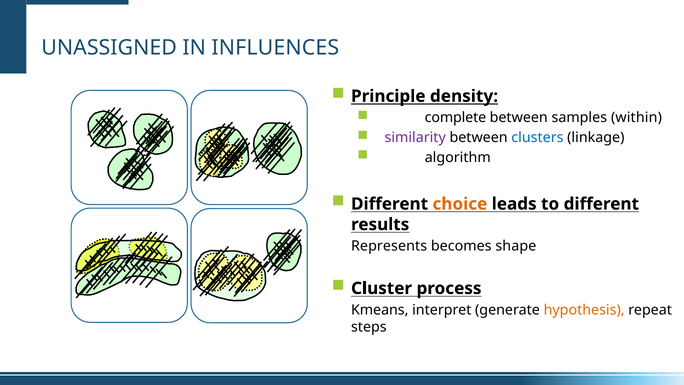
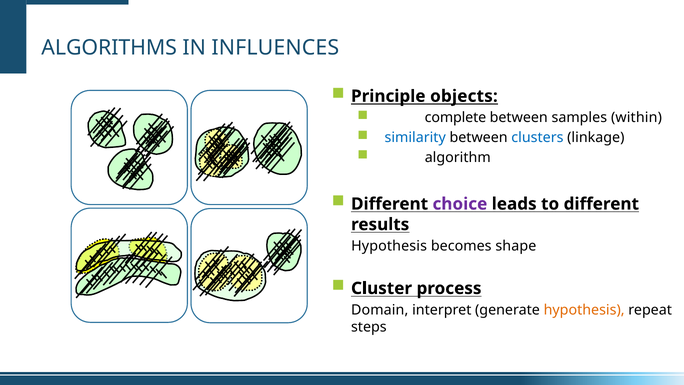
UNASSIGNED: UNASSIGNED -> ALGORITHMS
density: density -> objects
similarity colour: purple -> blue
choice colour: orange -> purple
Represents at (389, 246): Represents -> Hypothesis
Kmeans: Kmeans -> Domain
